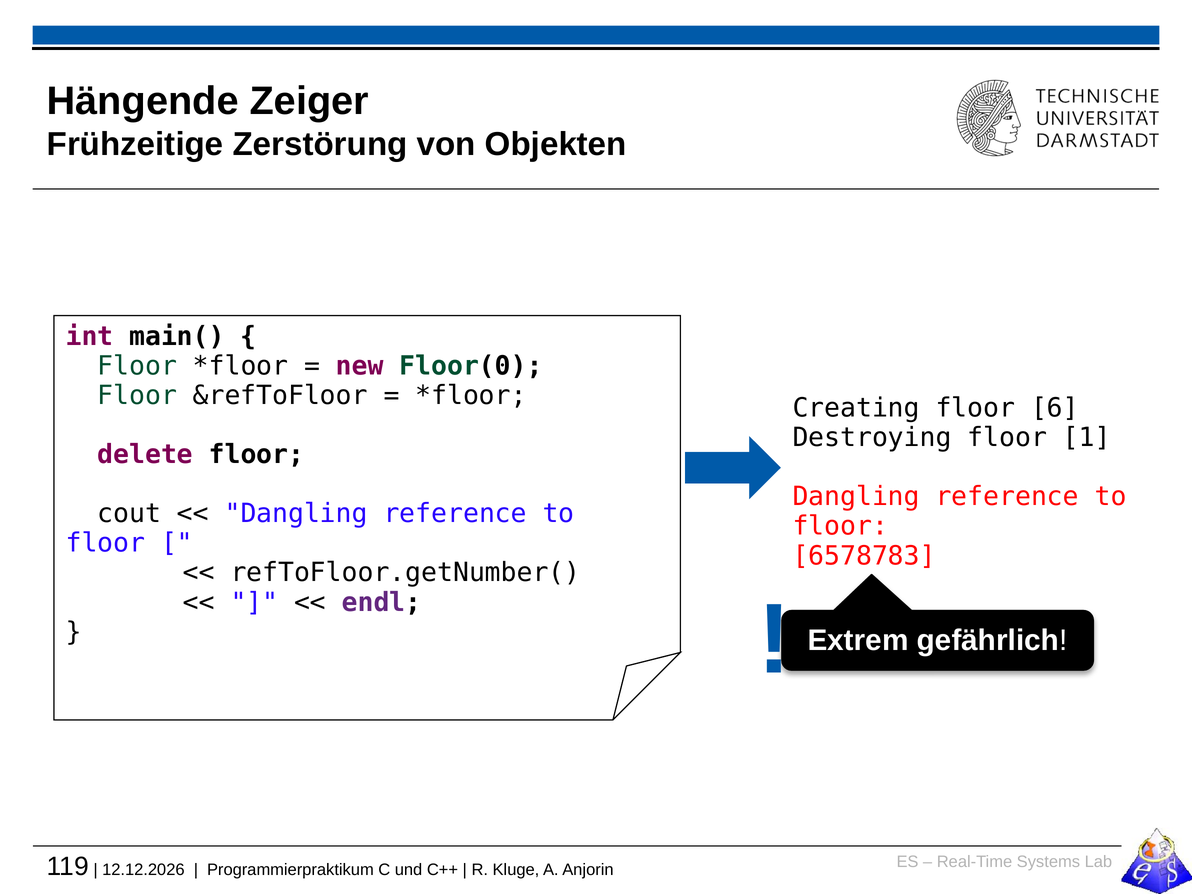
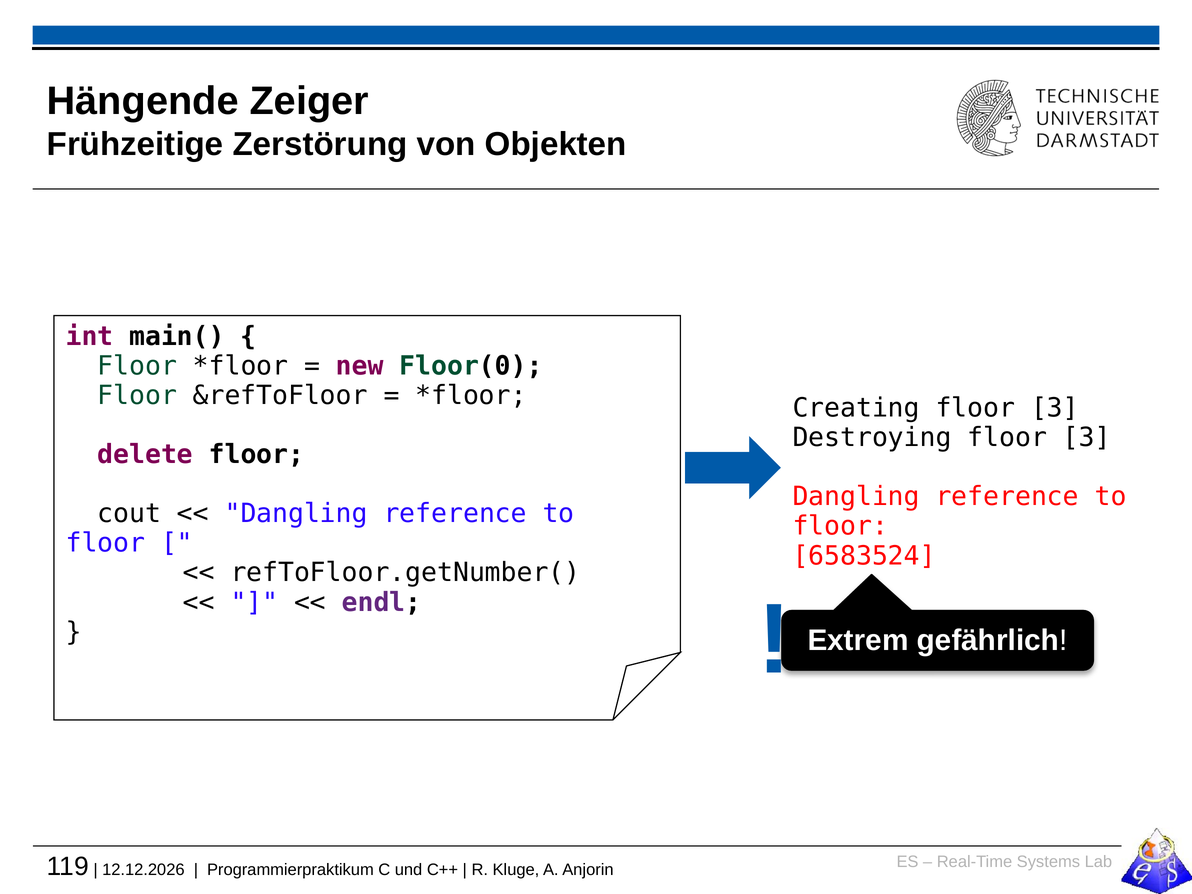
Creating floor 6: 6 -> 3
Destroying floor 1: 1 -> 3
6578783: 6578783 -> 6583524
